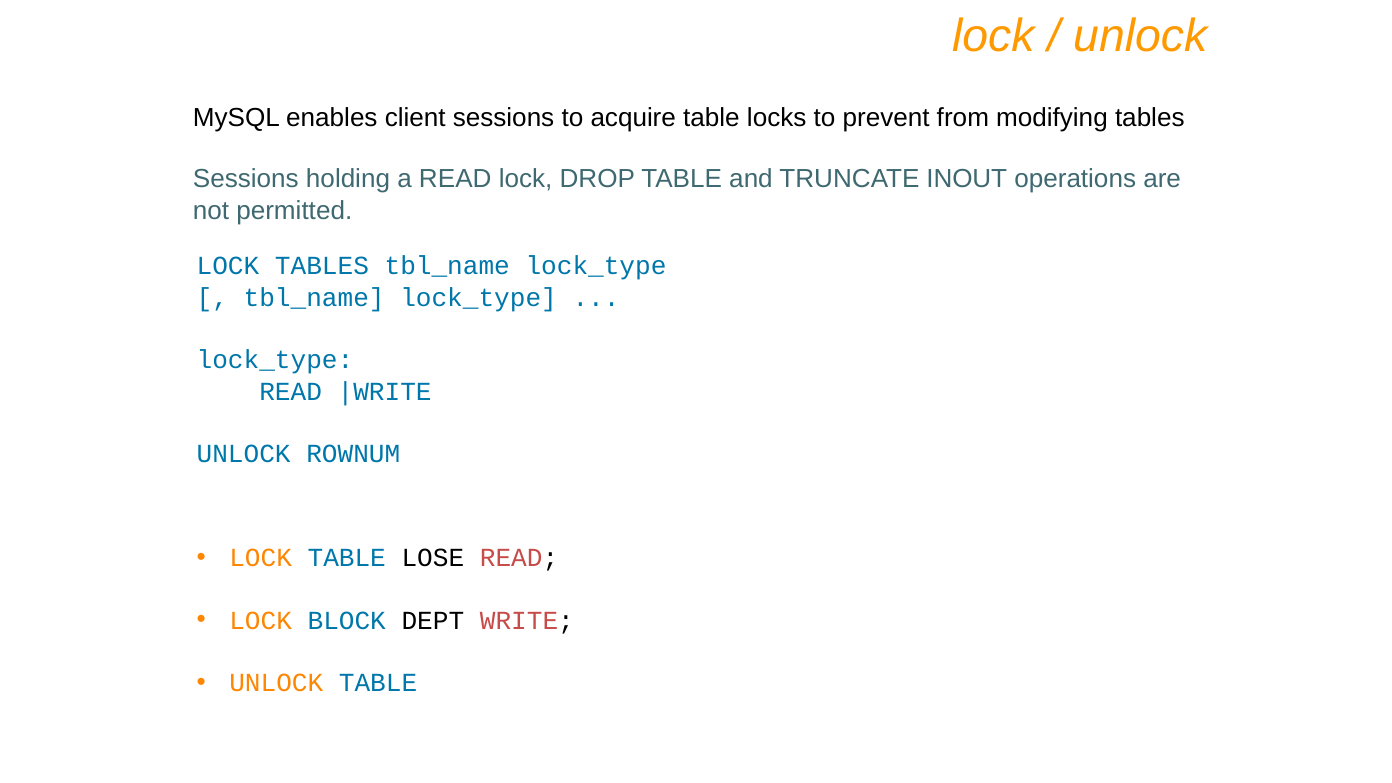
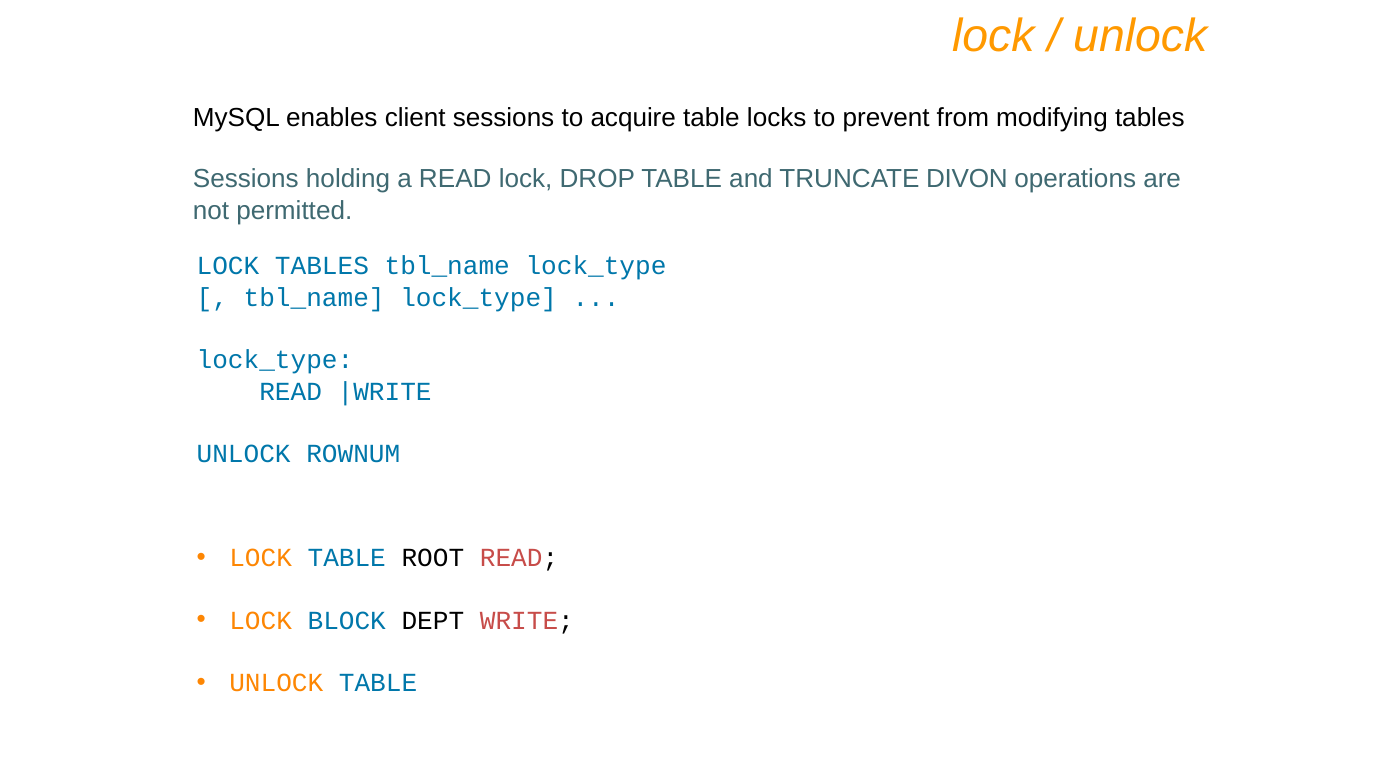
INOUT: INOUT -> DIVON
LOSE: LOSE -> ROOT
